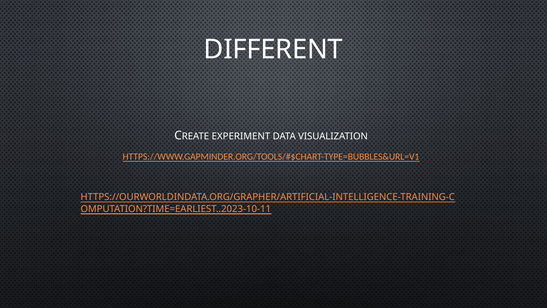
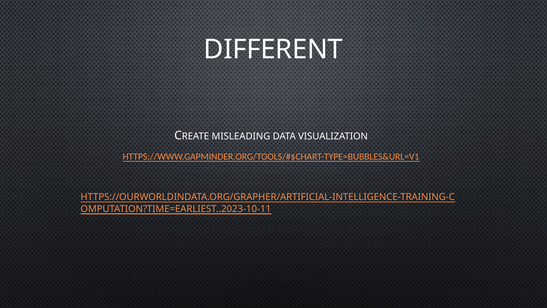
EXPERIMENT: EXPERIMENT -> MISLEADING
